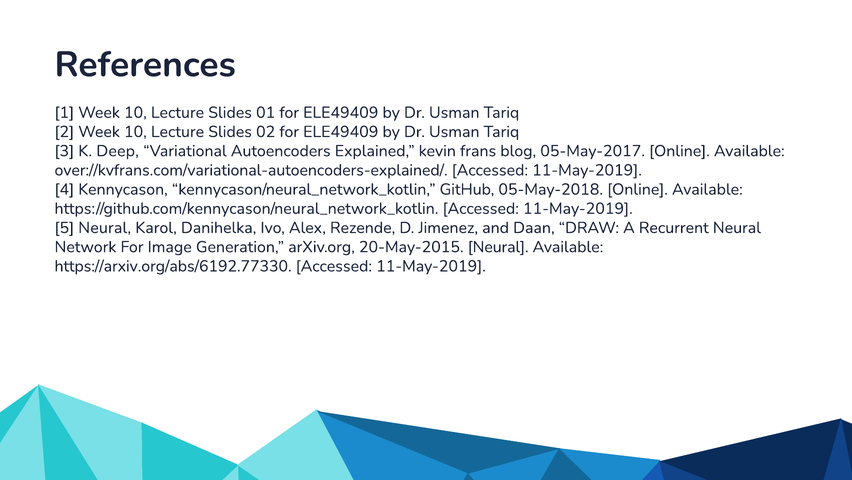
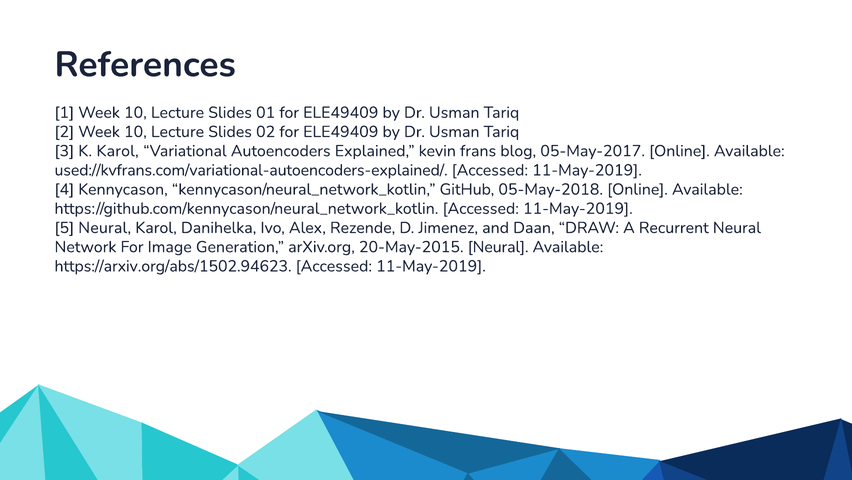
K Deep: Deep -> Karol
over://kvfrans.com/variational-autoencoders-explained/: over://kvfrans.com/variational-autoencoders-explained/ -> used://kvfrans.com/variational-autoencoders-explained/
https://arxiv.org/abs/6192.77330: https://arxiv.org/abs/6192.77330 -> https://arxiv.org/abs/1502.94623
